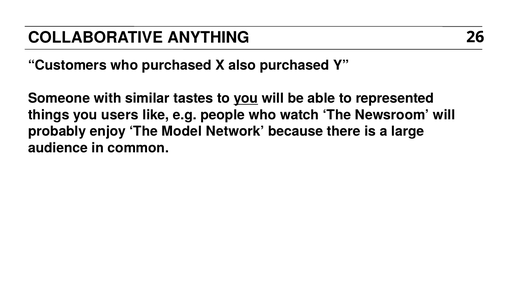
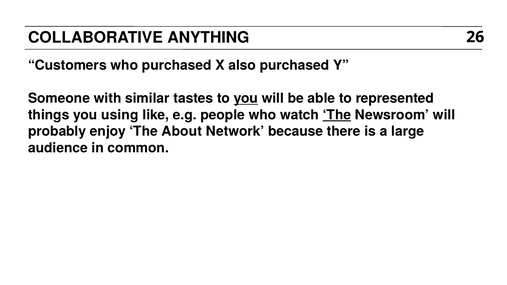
users: users -> using
The at (337, 115) underline: none -> present
Model: Model -> About
